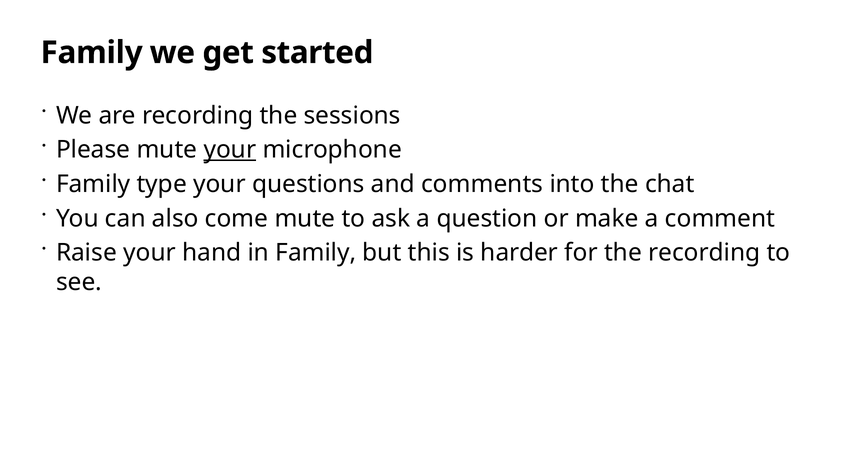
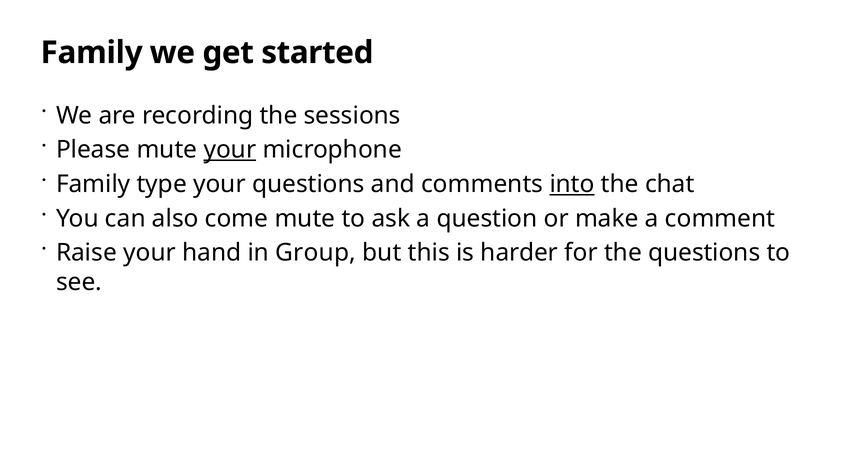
into underline: none -> present
in Family: Family -> Group
the recording: recording -> questions
